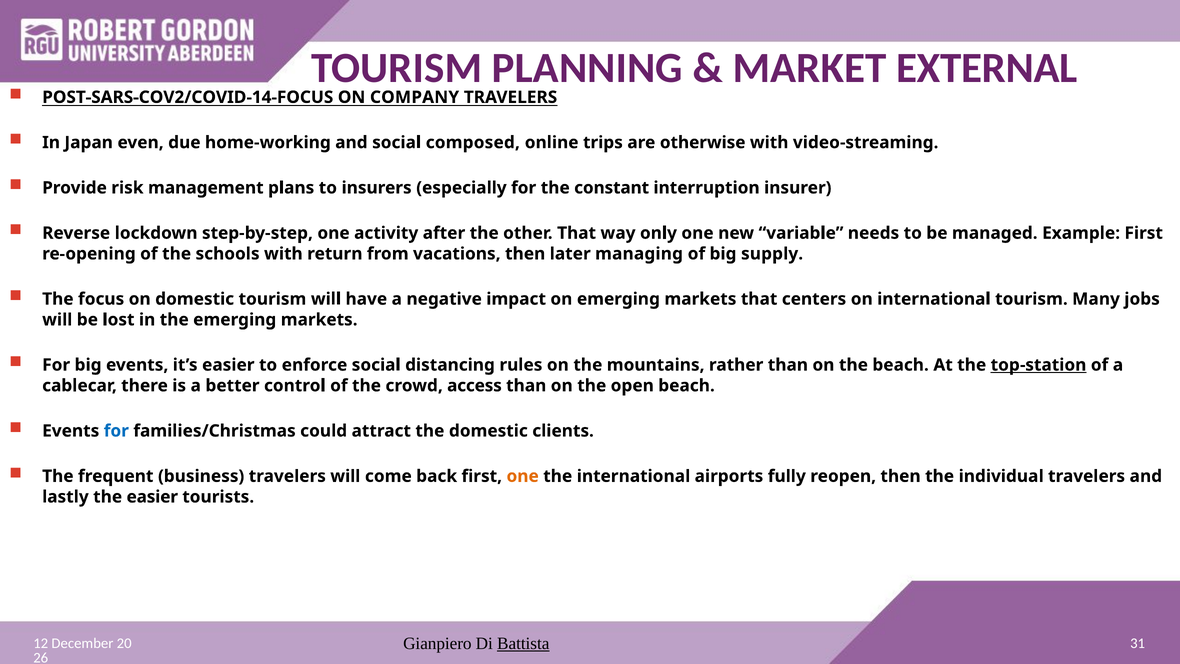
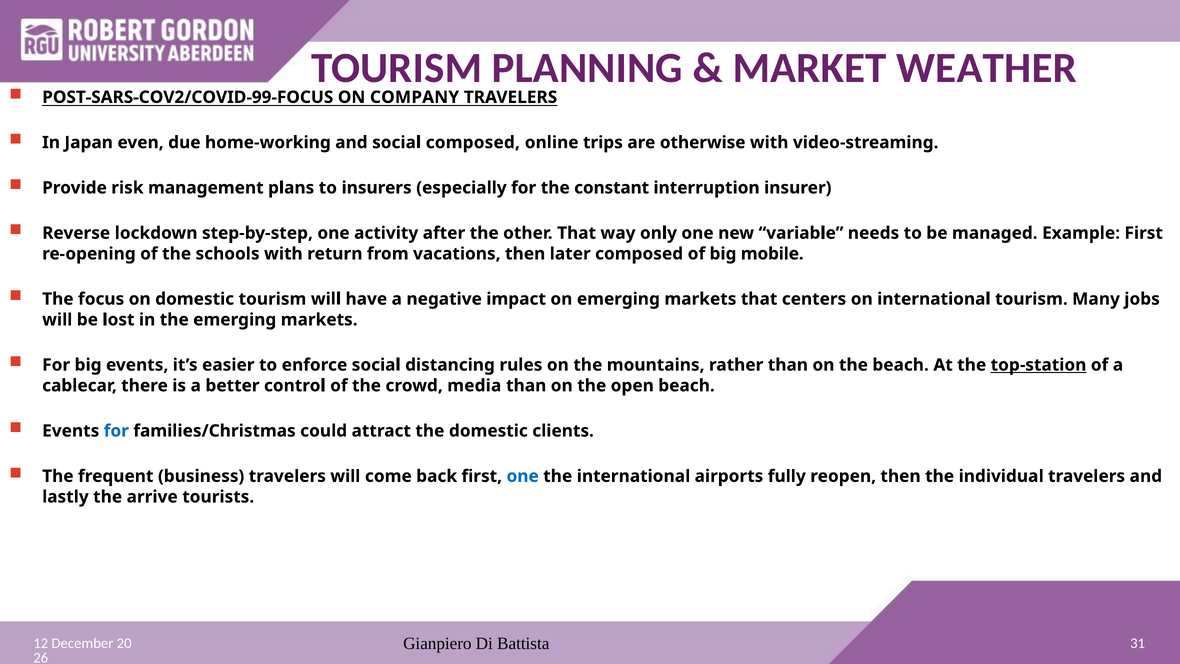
EXTERNAL: EXTERNAL -> WEATHER
POST-SARS-COV2/COVID-14-FOCUS: POST-SARS-COV2/COVID-14-FOCUS -> POST-SARS-COV2/COVID-99-FOCUS
later managing: managing -> composed
supply: supply -> mobile
access: access -> media
one at (523, 476) colour: orange -> blue
the easier: easier -> arrive
Battista underline: present -> none
